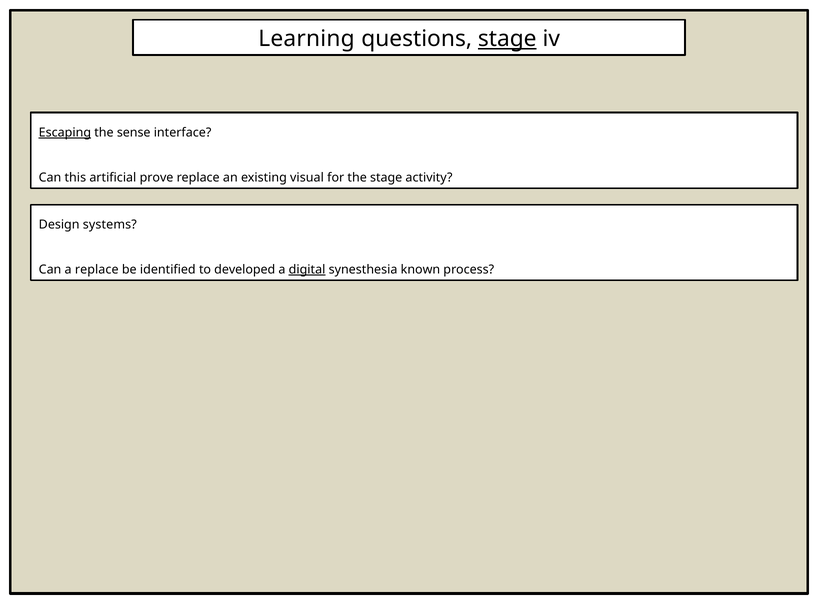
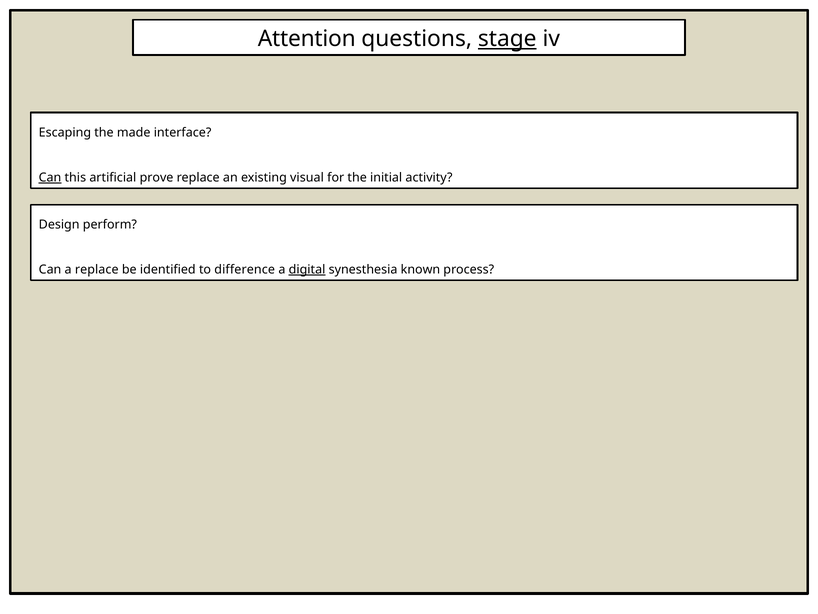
Learning: Learning -> Attention
Escaping underline: present -> none
sense: sense -> made
Can at (50, 177) underline: none -> present
the stage: stage -> initial
systems: systems -> perform
developed: developed -> difference
